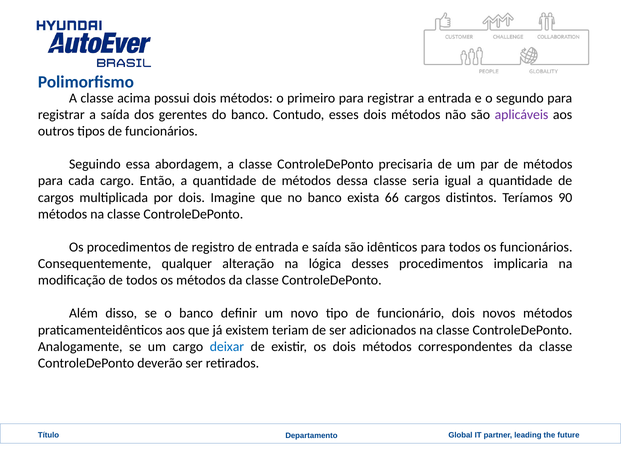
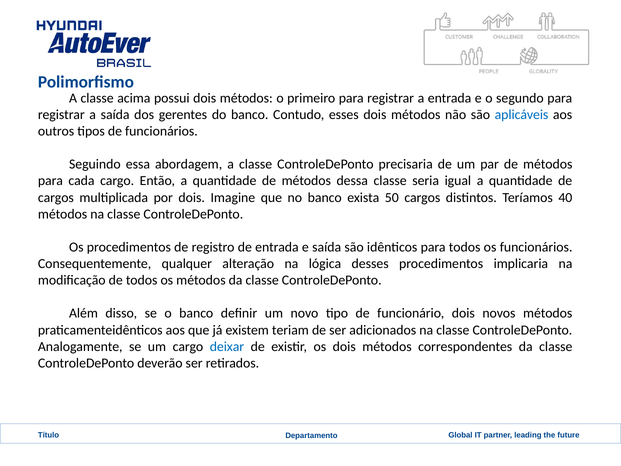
aplicáveis colour: purple -> blue
66: 66 -> 50
90: 90 -> 40
